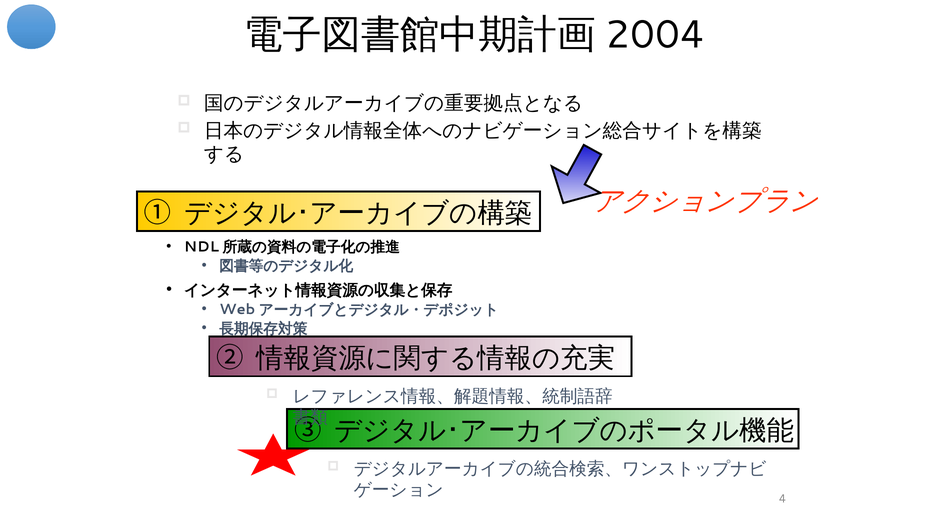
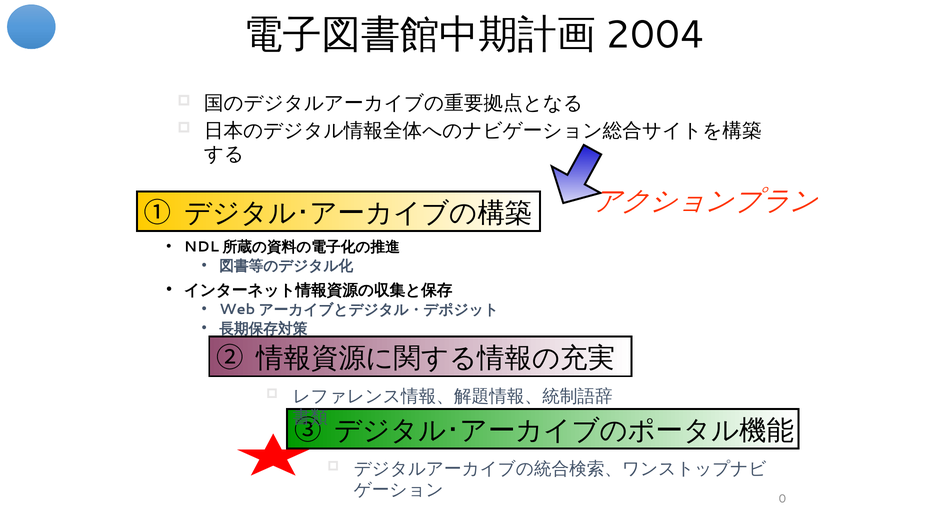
4: 4 -> 0
